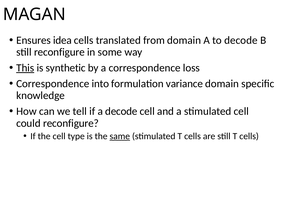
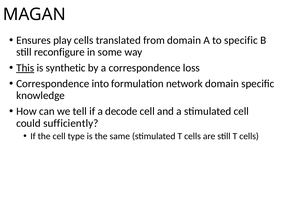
idea: idea -> play
to decode: decode -> specific
variance: variance -> network
could reconfigure: reconfigure -> sufficiently
same underline: present -> none
